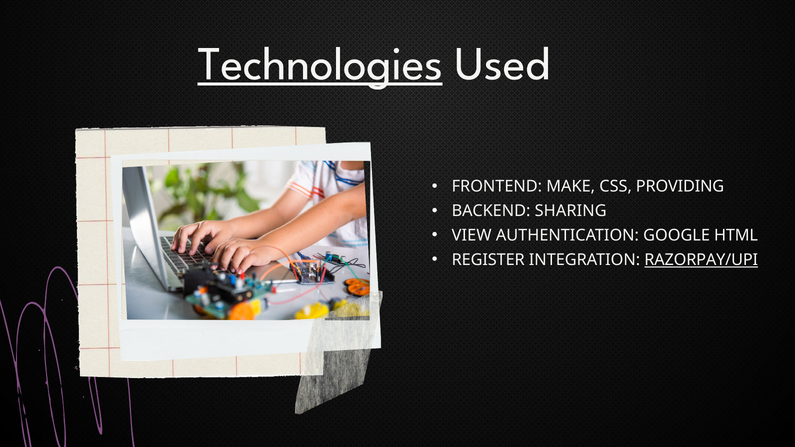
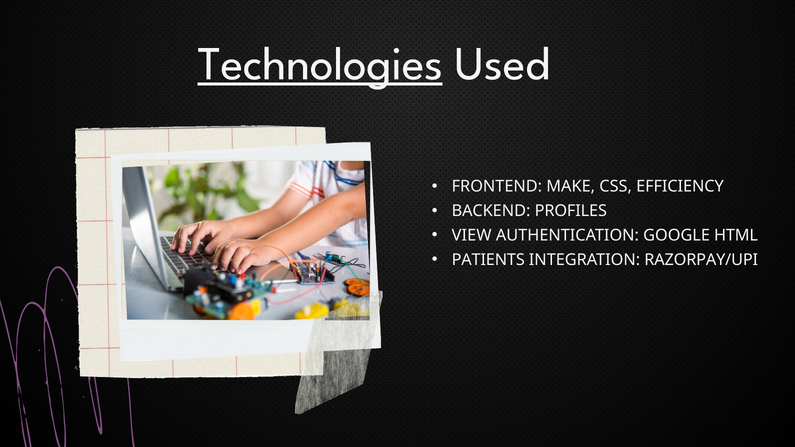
PROVIDING: PROVIDING -> EFFICIENCY
SHARING: SHARING -> PROFILES
REGISTER: REGISTER -> PATIENTS
RAZORPAY/UPI underline: present -> none
